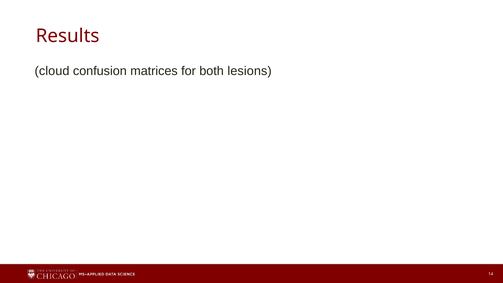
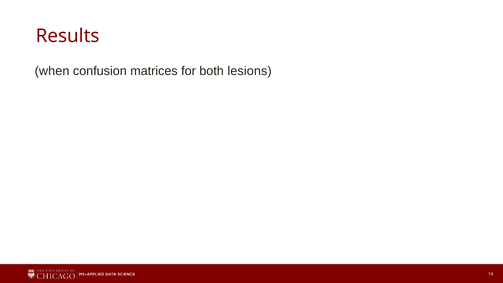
cloud: cloud -> when
